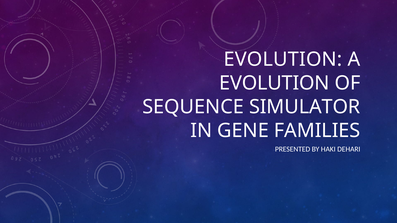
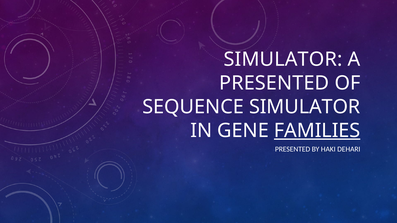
EVOLUTION at (283, 59): EVOLUTION -> SIMULATOR
EVOLUTION at (274, 83): EVOLUTION -> PRESENTED
FAMILIES underline: none -> present
